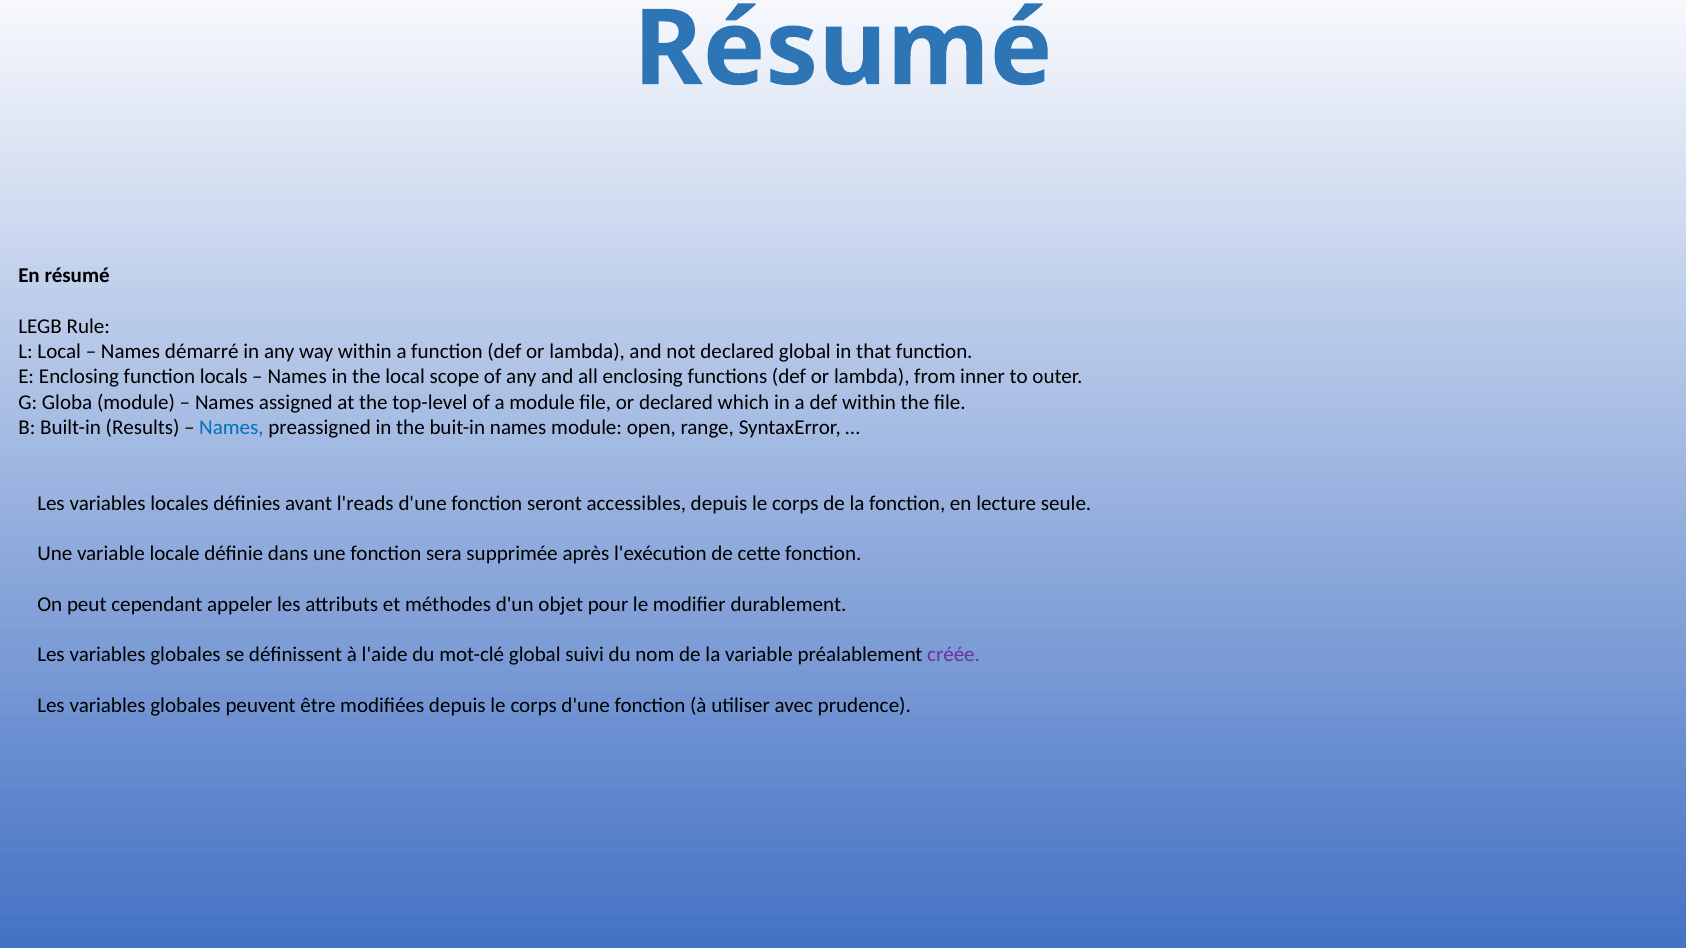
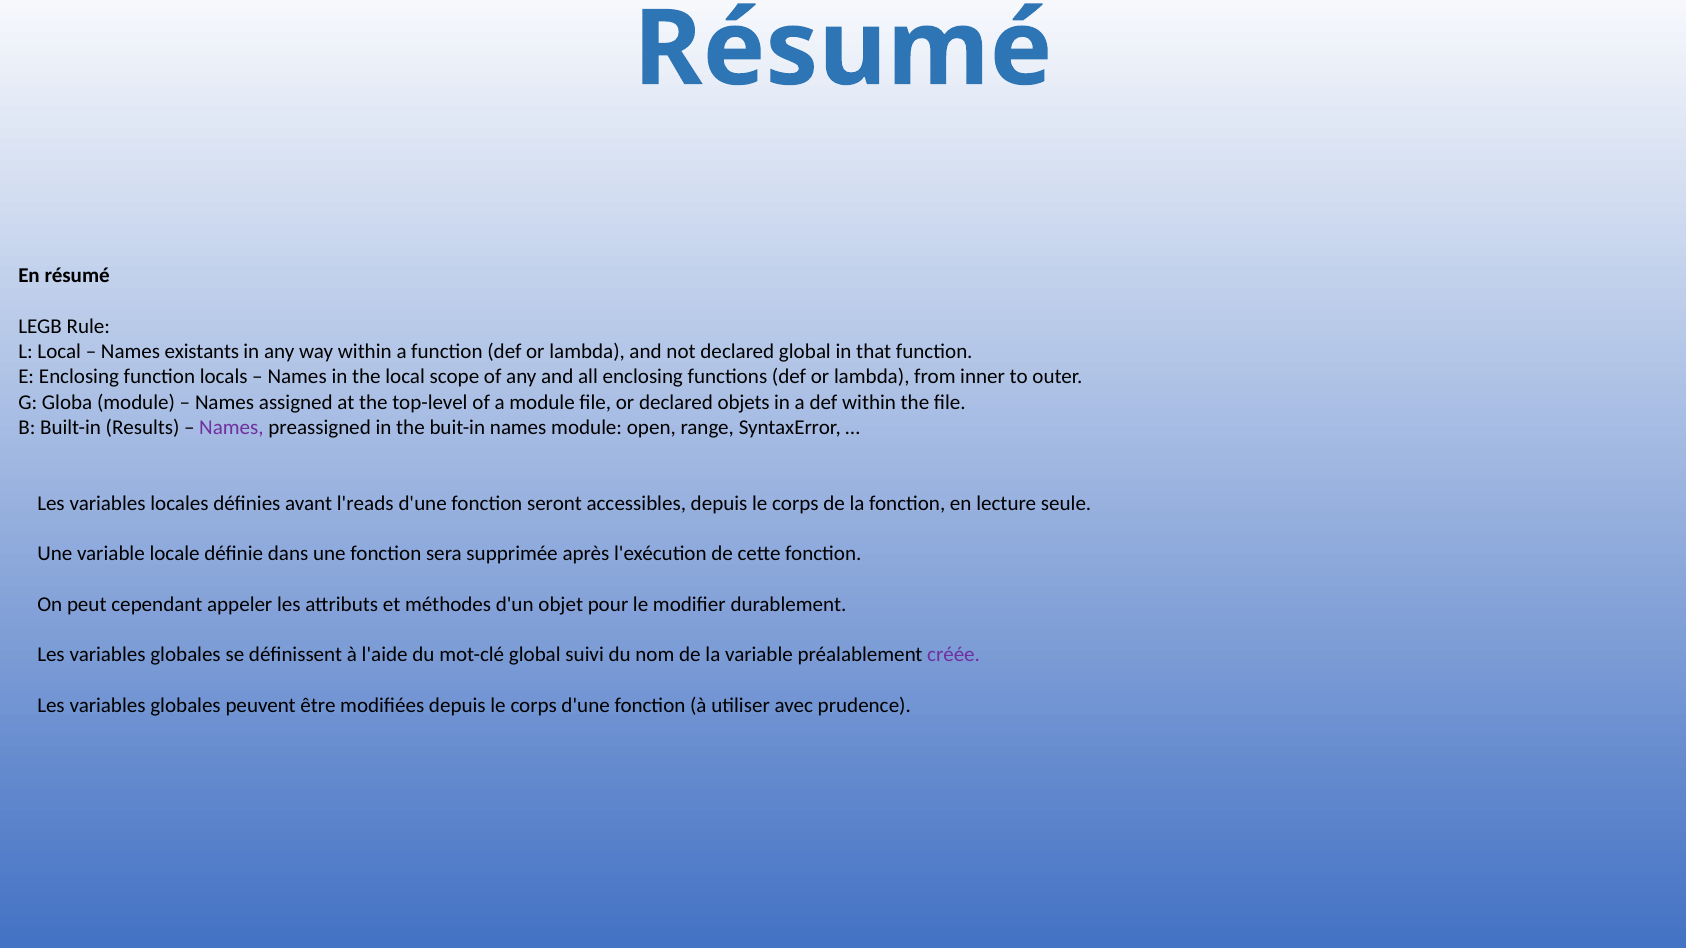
démarré: démarré -> existants
which: which -> objets
Names at (231, 428) colour: blue -> purple
